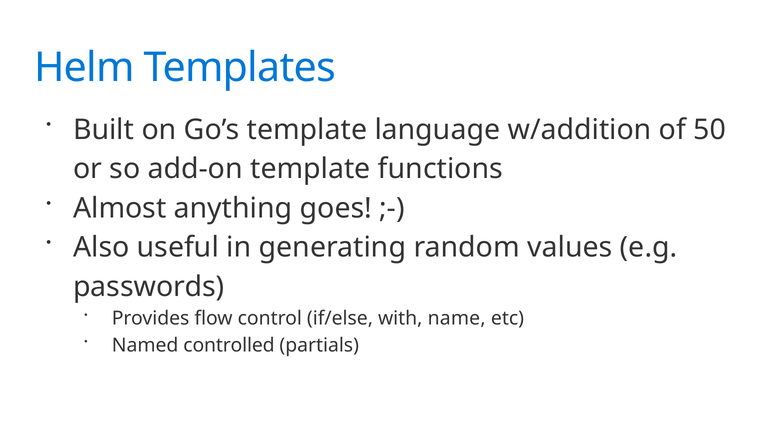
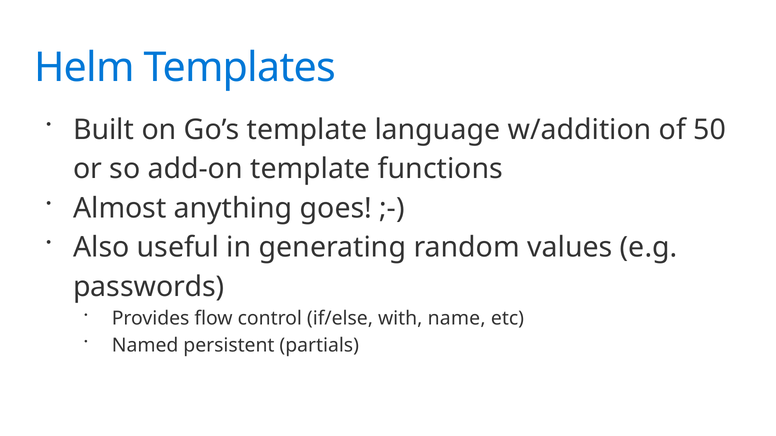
controlled: controlled -> persistent
